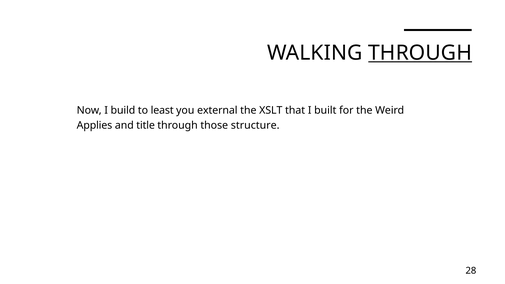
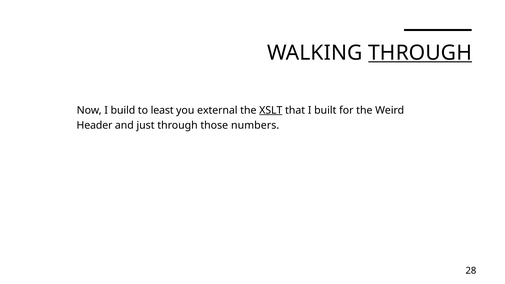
XSLT underline: none -> present
Applies: Applies -> Header
title: title -> just
structure: structure -> numbers
